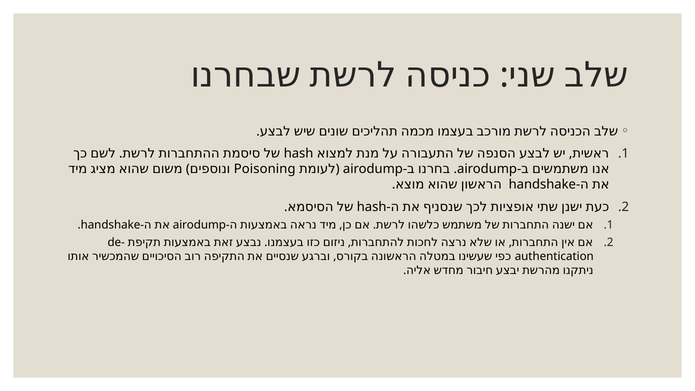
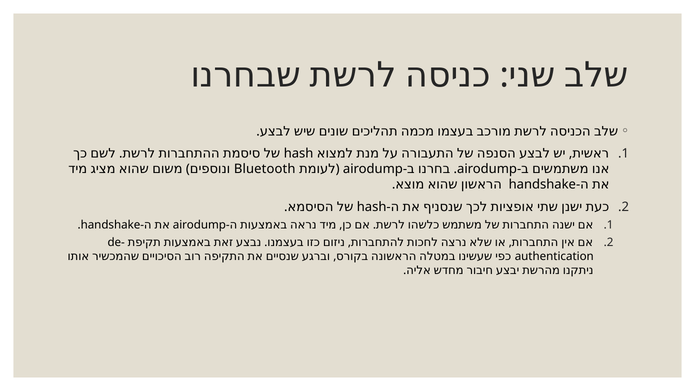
Poisoning: Poisoning -> Bluetooth
